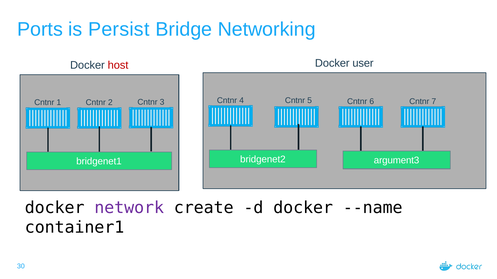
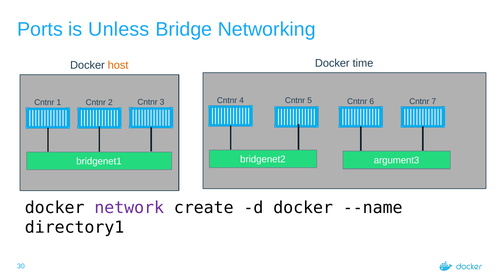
Persist: Persist -> Unless
user: user -> time
host colour: red -> orange
container1: container1 -> directory1
